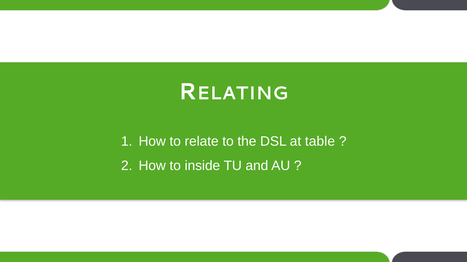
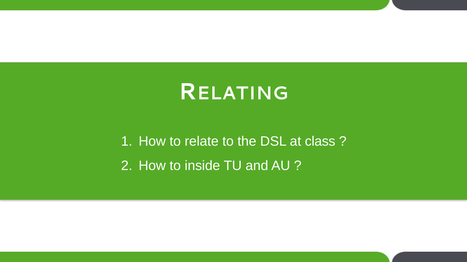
table: table -> class
